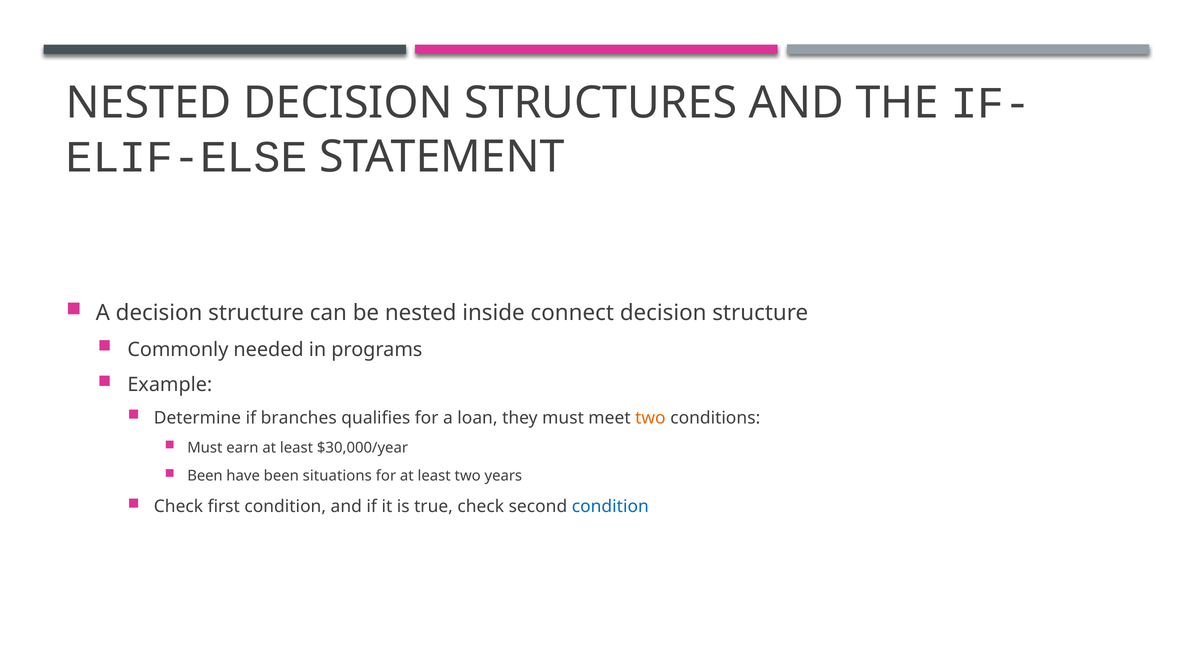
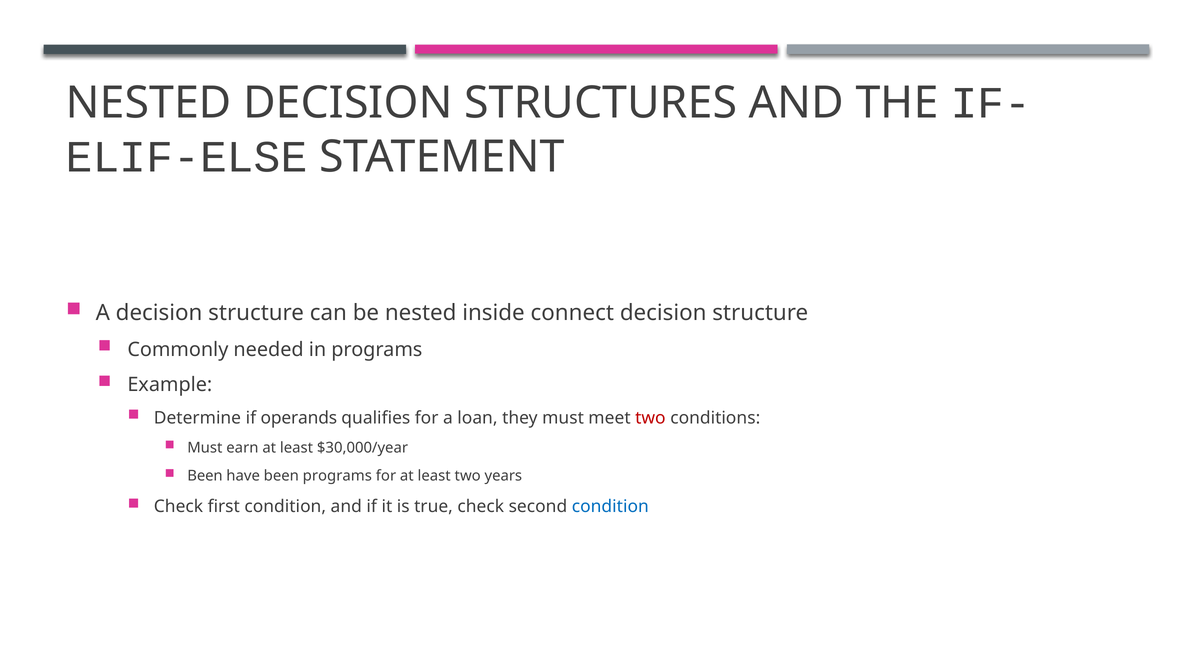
branches: branches -> operands
two at (650, 418) colour: orange -> red
been situations: situations -> programs
